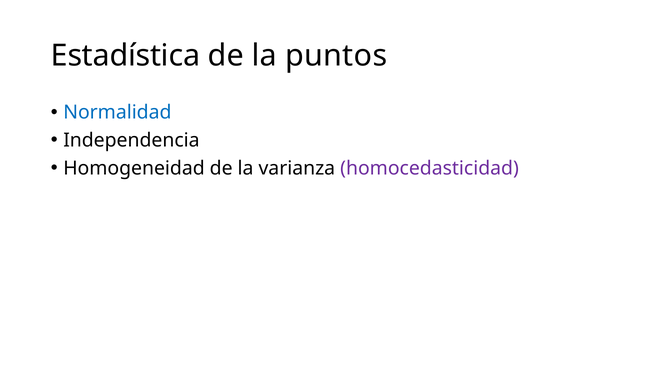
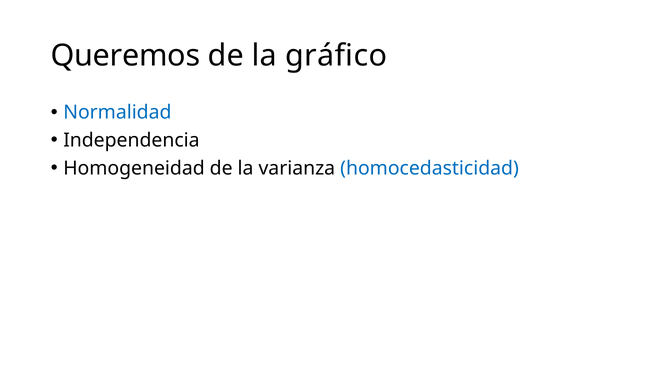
Estadística: Estadística -> Queremos
puntos: puntos -> gráfico
homocedasticidad colour: purple -> blue
